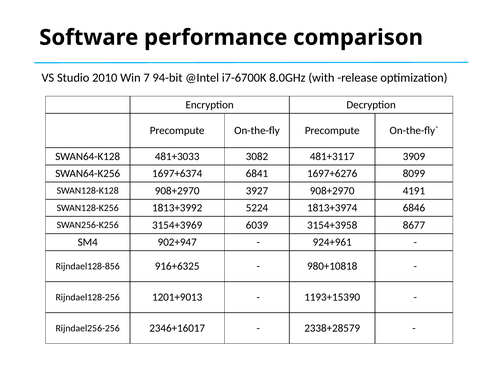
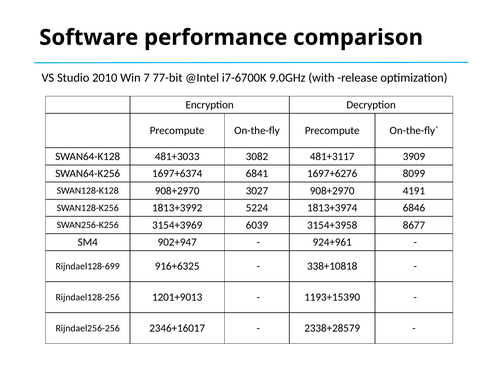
94-bit: 94-bit -> 77-bit
8.0GHz: 8.0GHz -> 9.0GHz
3927: 3927 -> 3027
Rijndael128-856: Rijndael128-856 -> Rijndael128-699
980+10818: 980+10818 -> 338+10818
